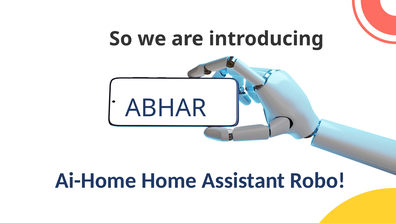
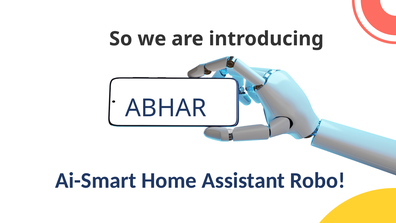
Ai-Home: Ai-Home -> Ai-Smart
